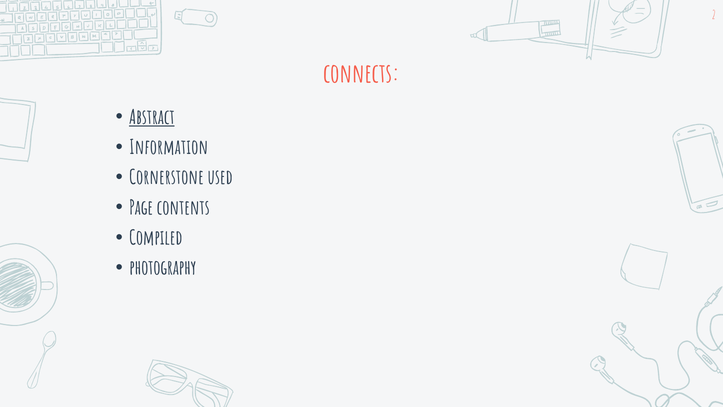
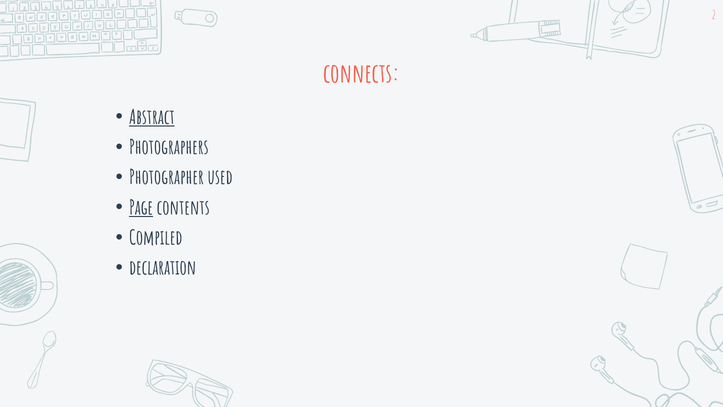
Information: Information -> Photographers
Cornerstone: Cornerstone -> Photographer
Page underline: none -> present
photography: photography -> declaration
